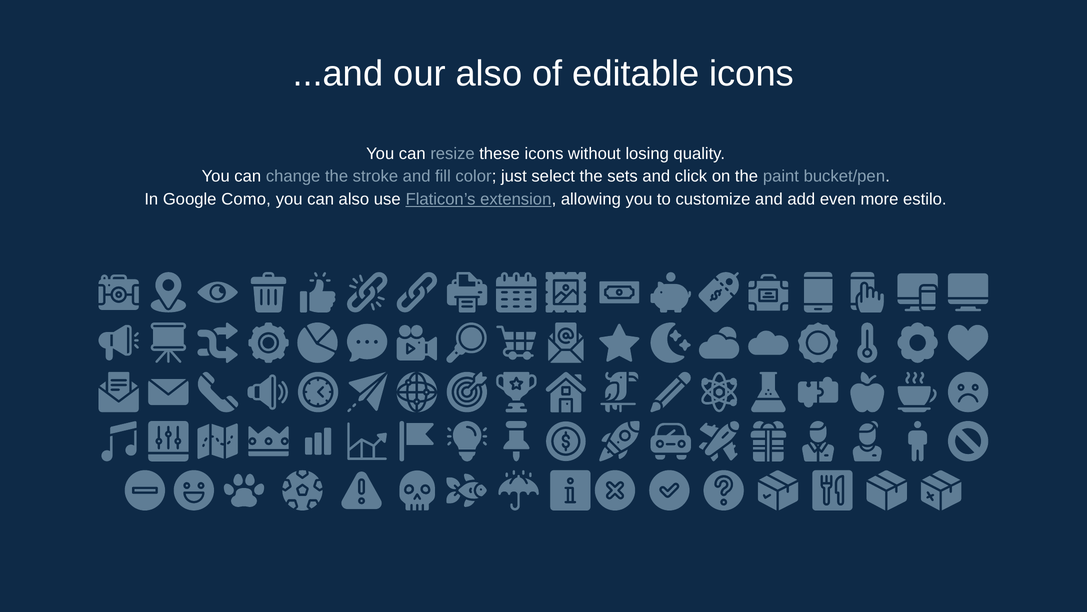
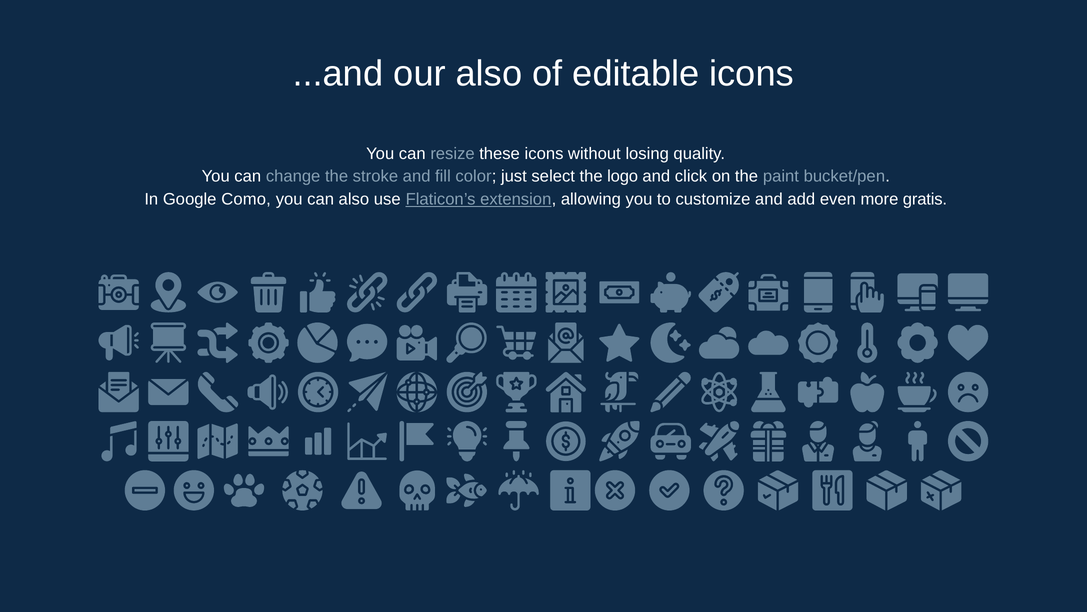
sets: sets -> logo
estilo: estilo -> gratis
